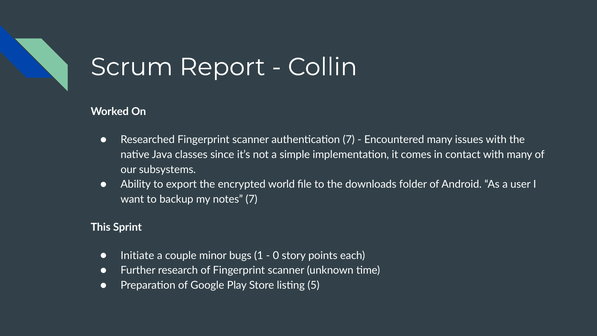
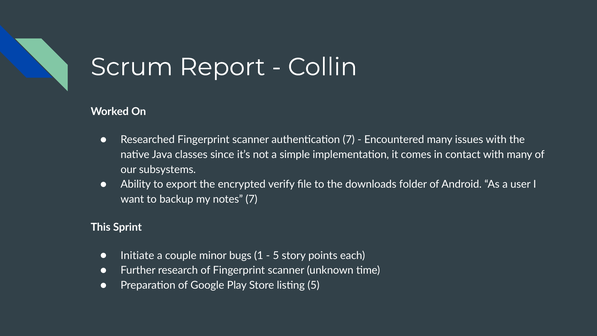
world: world -> verify
0 at (276, 255): 0 -> 5
